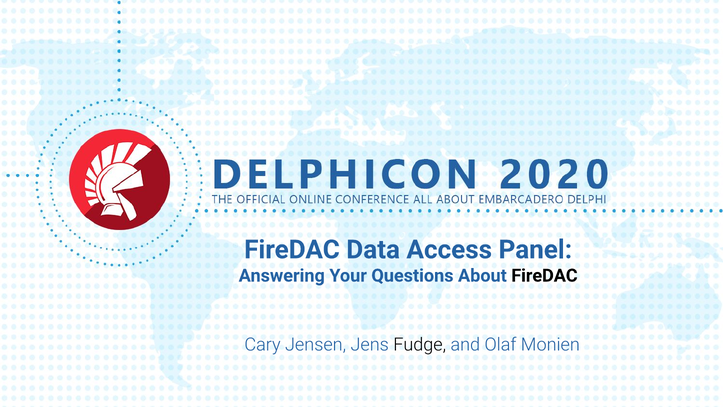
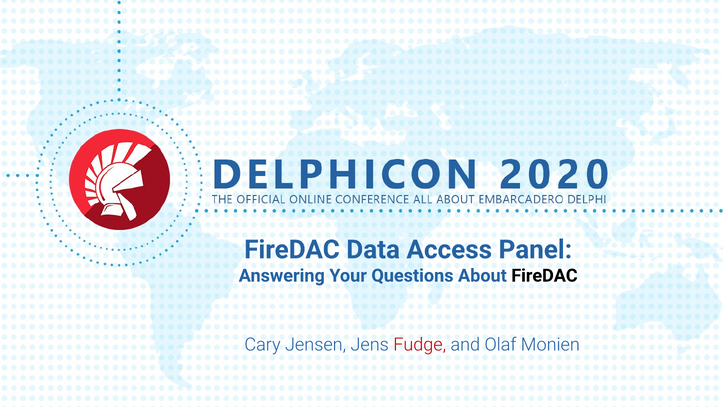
Fudge colour: black -> red
